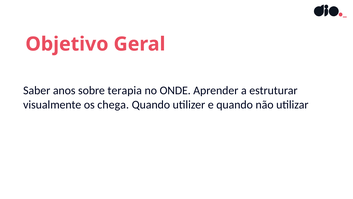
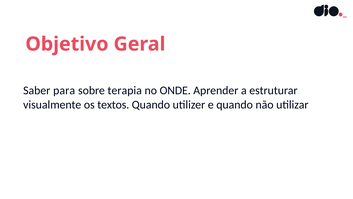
anos: anos -> para
chega: chega -> textos
